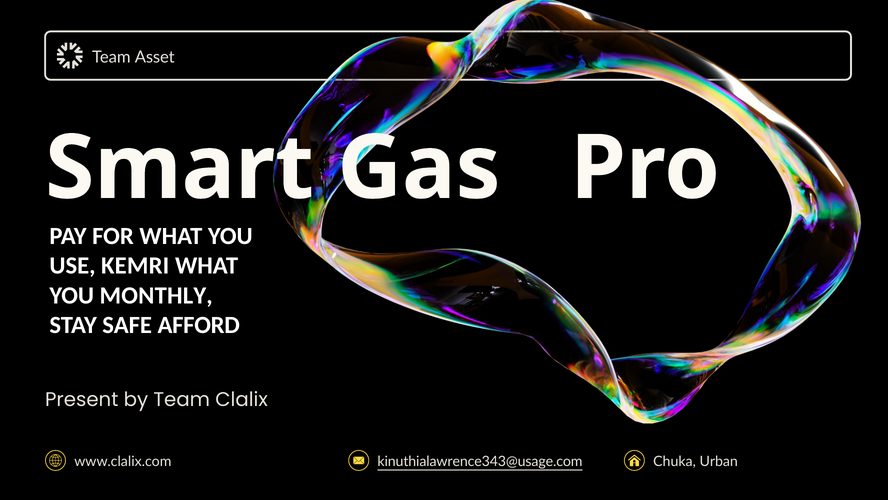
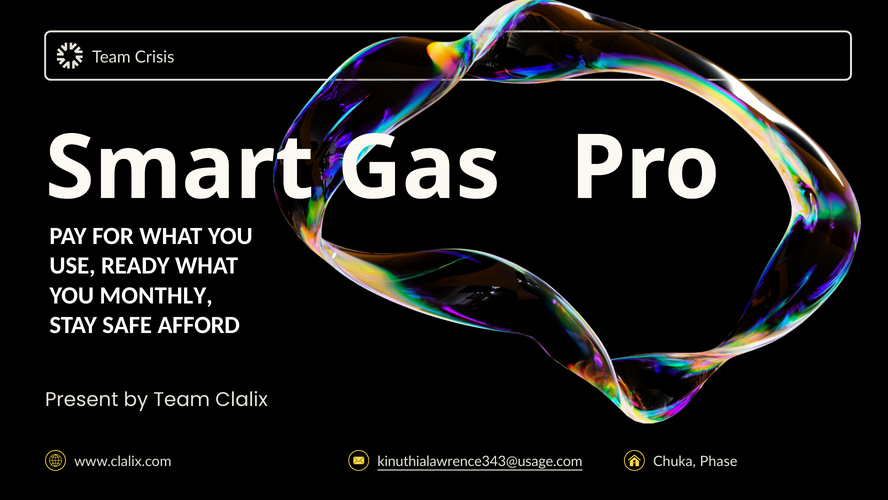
Asset: Asset -> Crisis
KEMRI: KEMRI -> READY
Urban: Urban -> Phase
